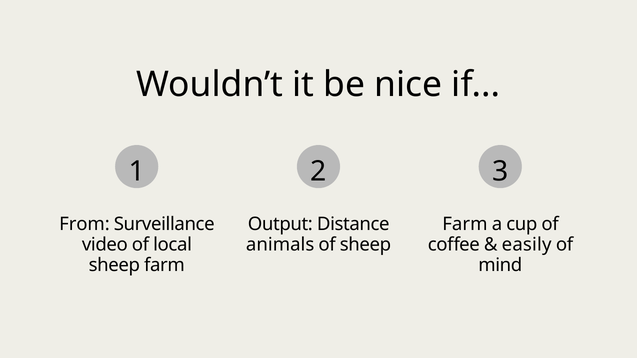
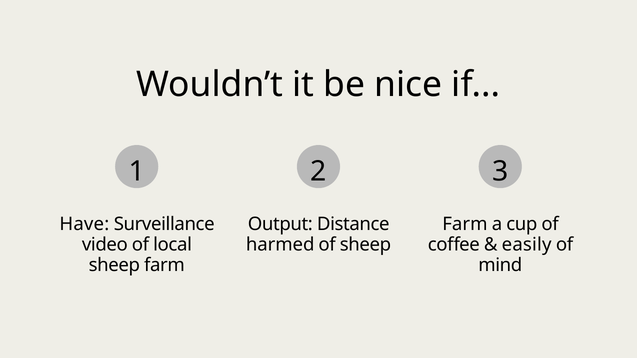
From: From -> Have
animals: animals -> harmed
